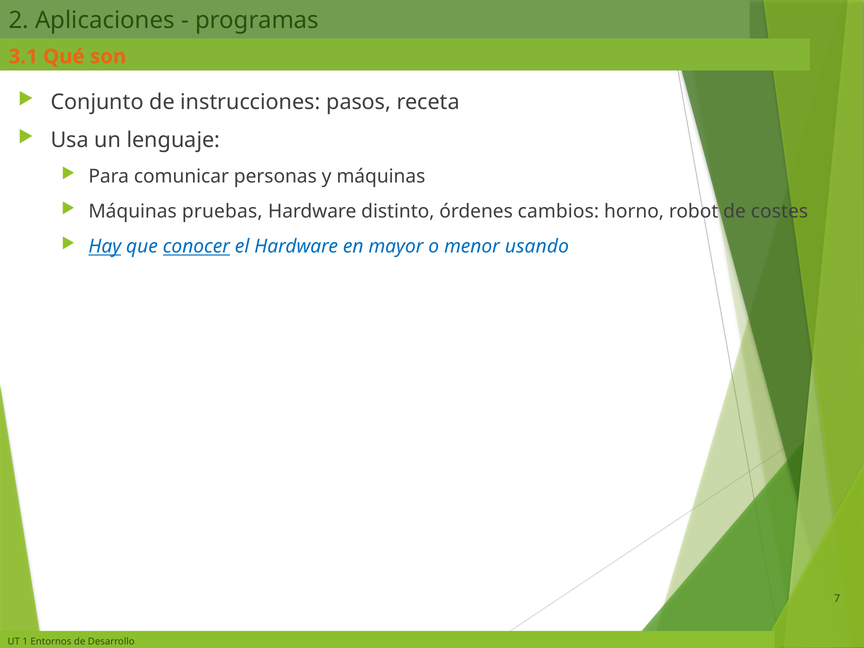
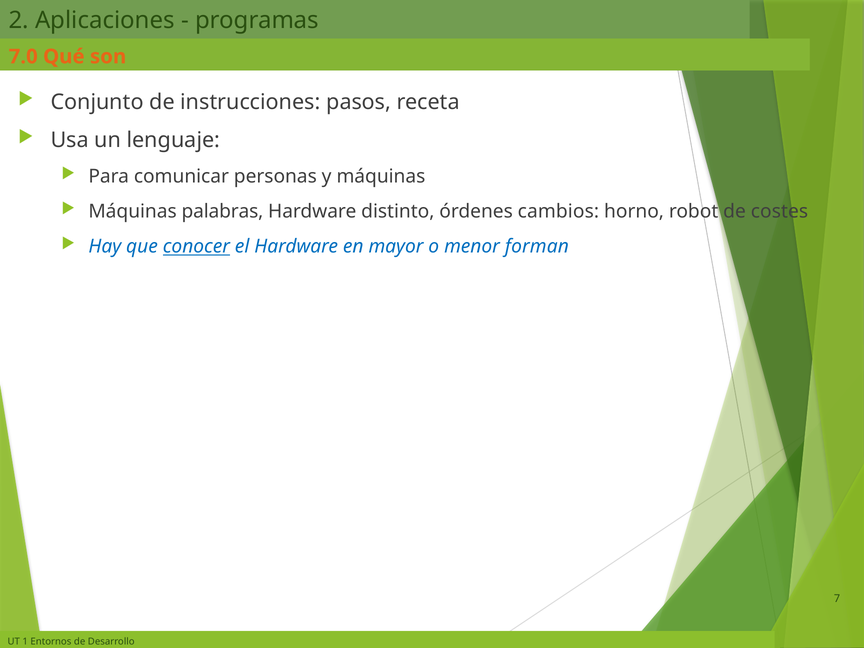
3.1: 3.1 -> 7.0
pruebas: pruebas -> palabras
Hay underline: present -> none
usando: usando -> forman
